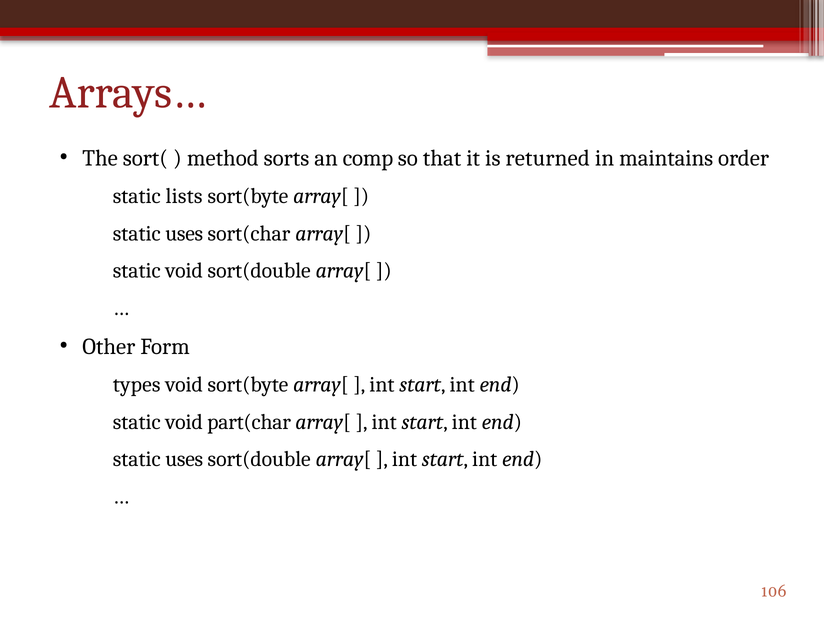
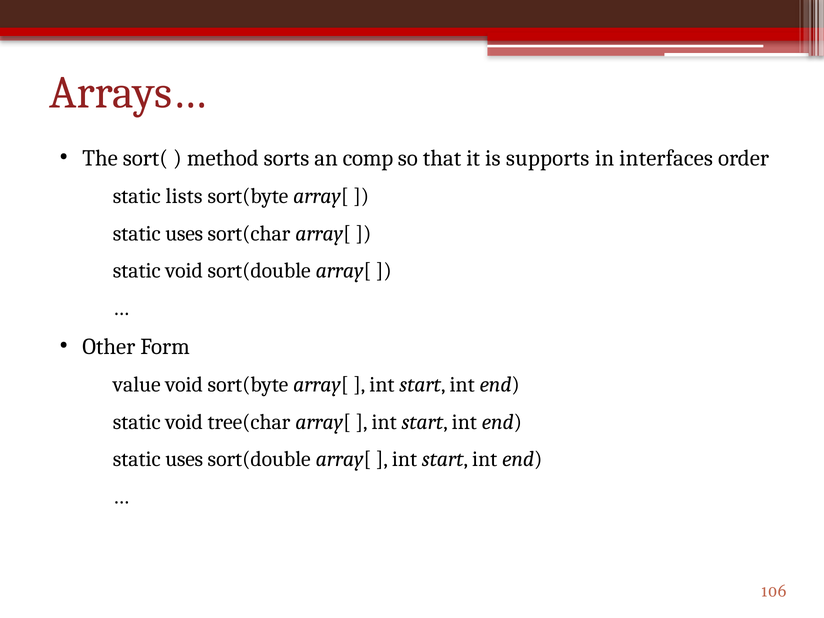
returned: returned -> supports
maintains: maintains -> interfaces
types: types -> value
part(char: part(char -> tree(char
